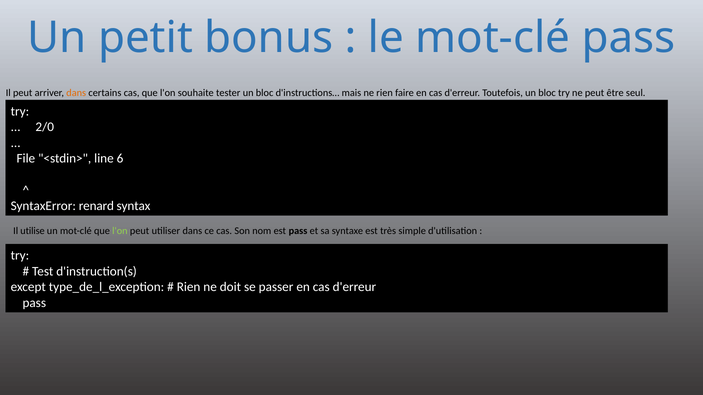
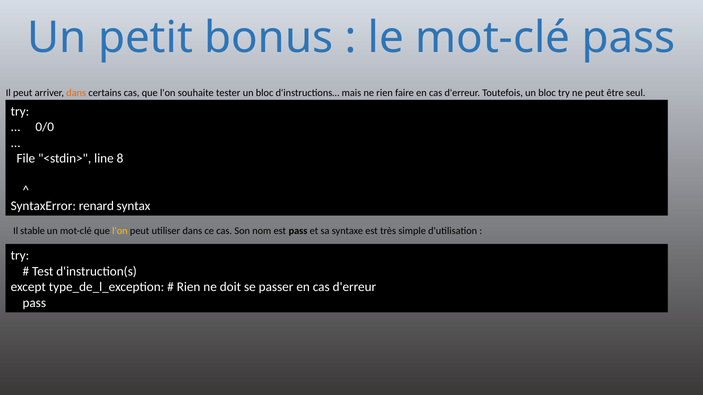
2/0: 2/0 -> 0/0
6: 6 -> 8
utilise: utilise -> stable
l'on at (120, 231) colour: light green -> yellow
